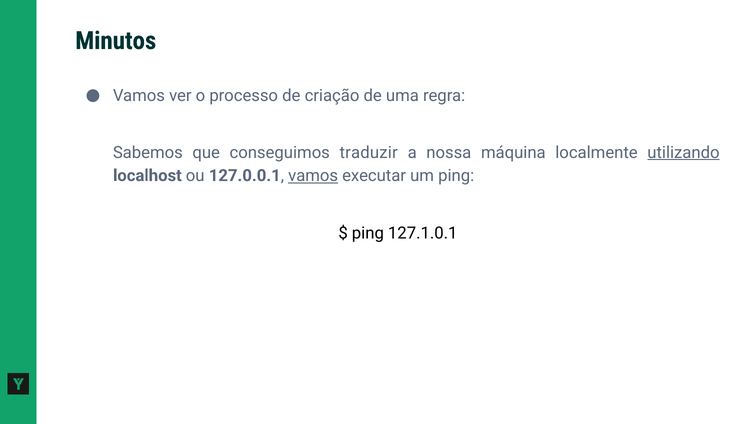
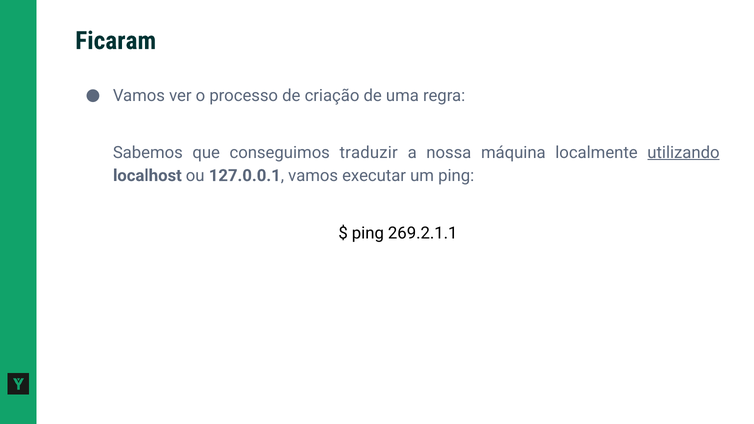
Minutos: Minutos -> Ficaram
vamos at (313, 176) underline: present -> none
127.1.0.1: 127.1.0.1 -> 269.2.1.1
